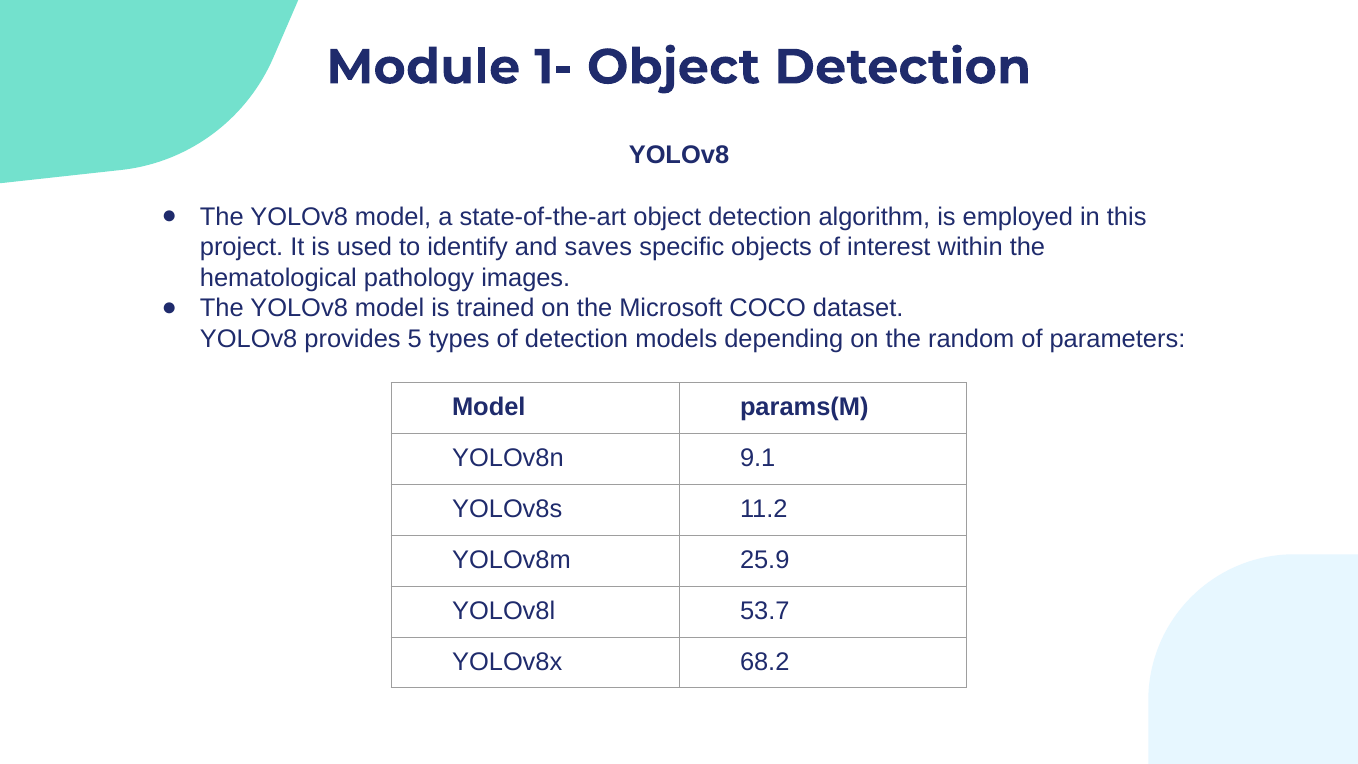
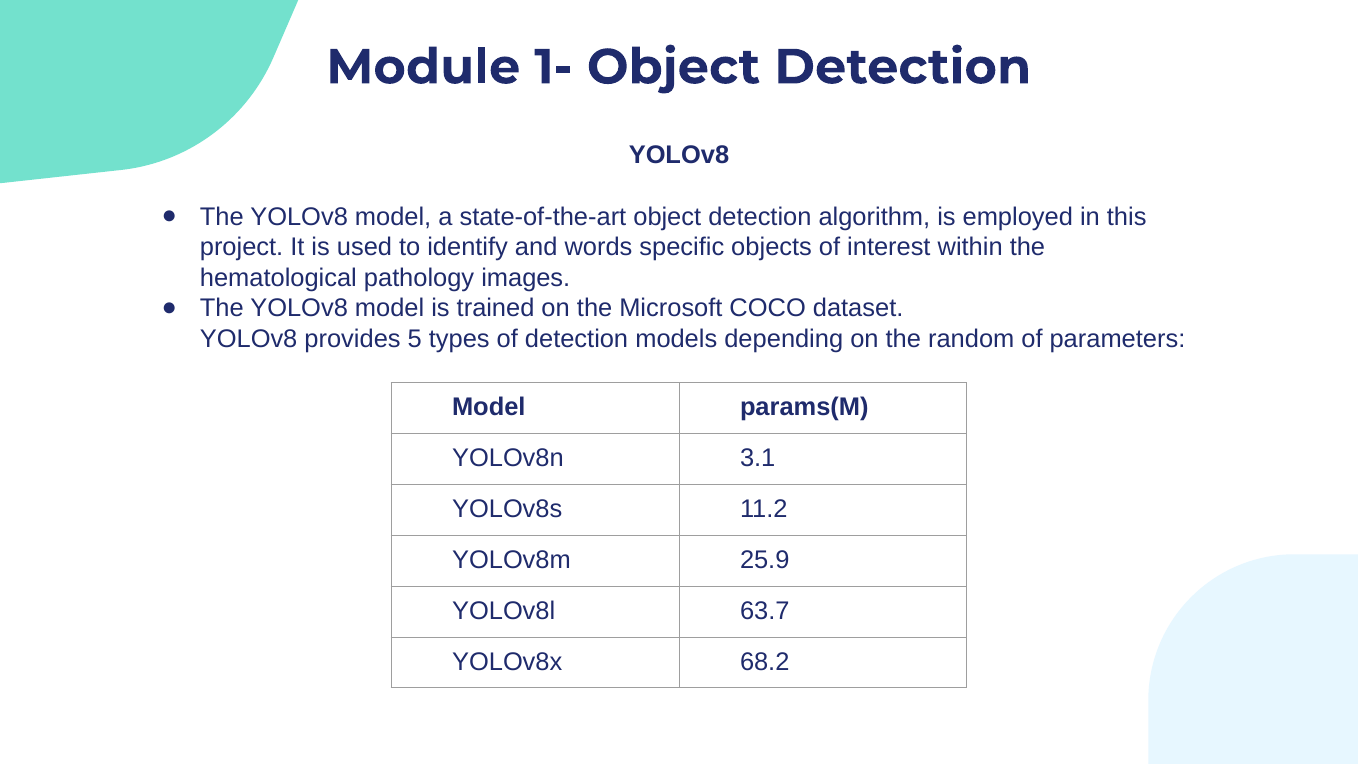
saves: saves -> words
9.1: 9.1 -> 3.1
53.7: 53.7 -> 63.7
